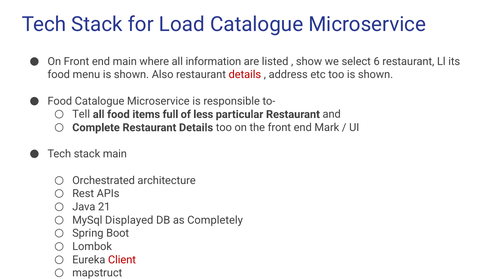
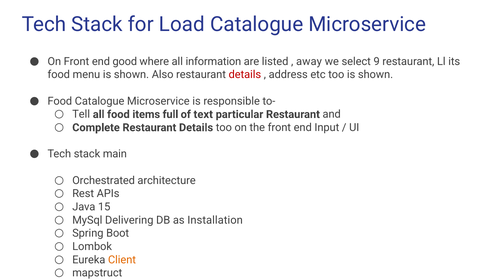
end main: main -> good
show: show -> away
6: 6 -> 9
less: less -> text
Mark: Mark -> Input
21: 21 -> 15
Displayed: Displayed -> Delivering
Completely: Completely -> Installation
Client colour: red -> orange
